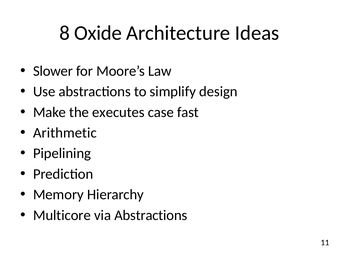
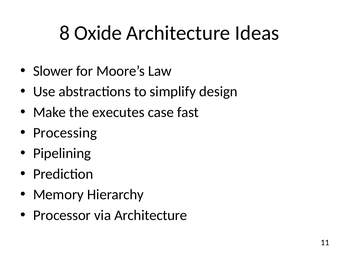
Arithmetic: Arithmetic -> Processing
Multicore: Multicore -> Processor
via Abstractions: Abstractions -> Architecture
